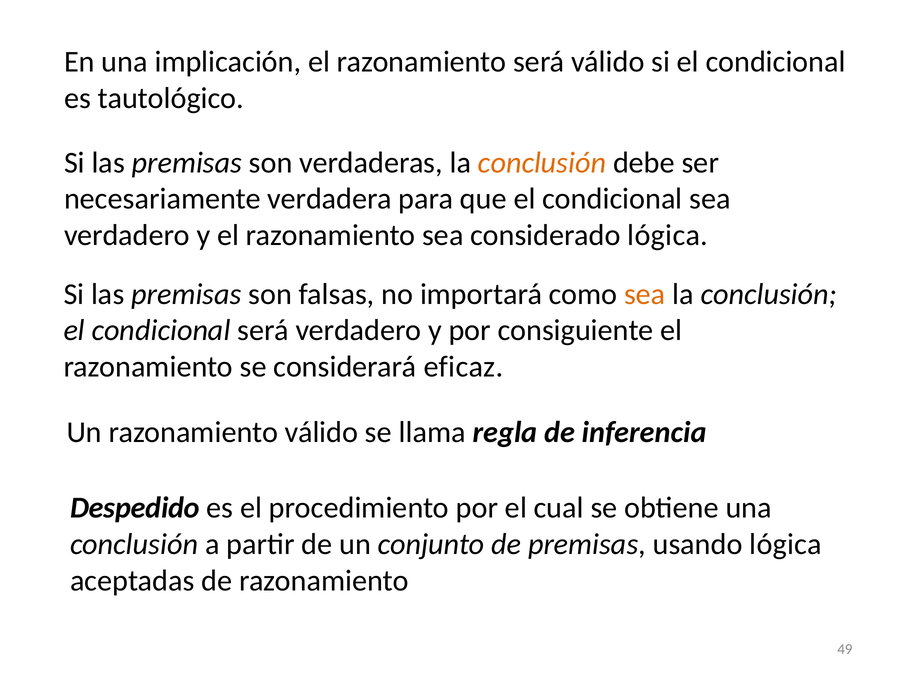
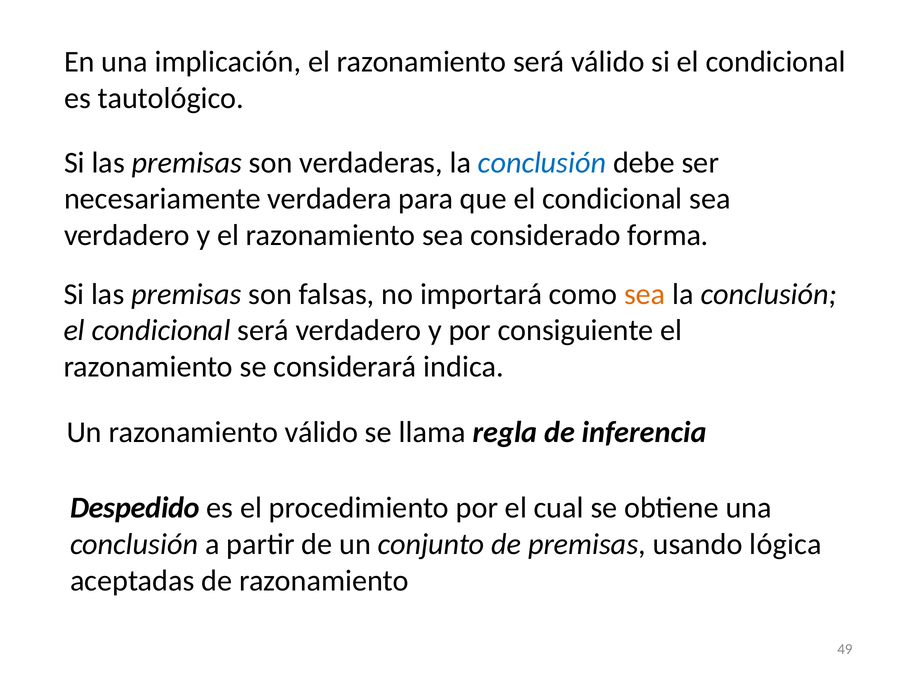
conclusión at (542, 163) colour: orange -> blue
considerado lógica: lógica -> forma
eficaz: eficaz -> indica
